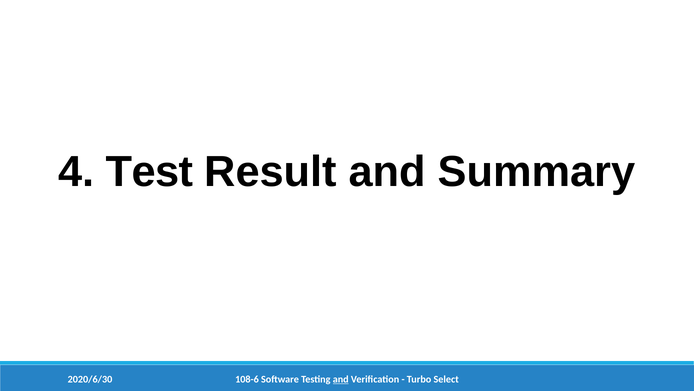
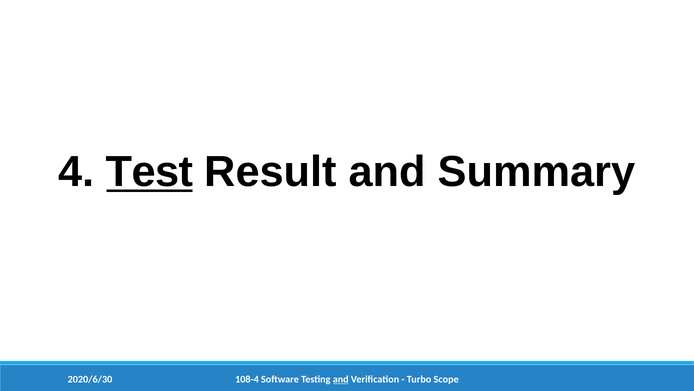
Test underline: none -> present
108-6: 108-6 -> 108-4
Select: Select -> Scope
